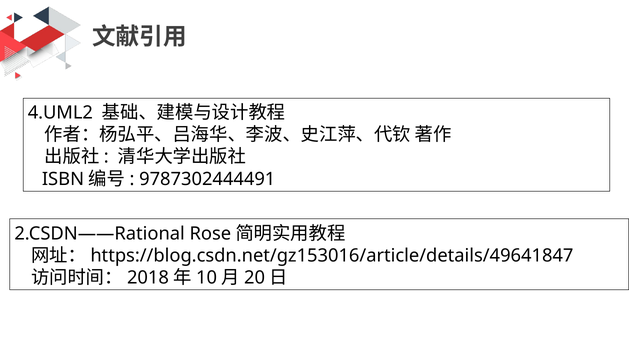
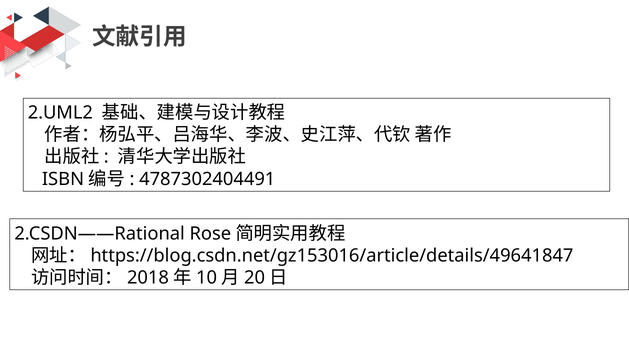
4.UML2: 4.UML2 -> 2.UML2
9787302444491: 9787302444491 -> 4787302404491
